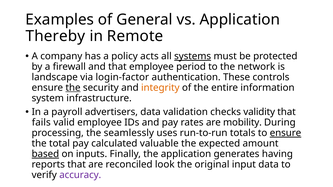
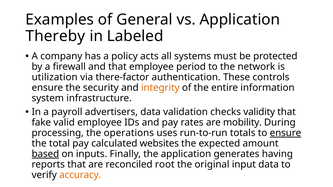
Remote: Remote -> Labeled
systems underline: present -> none
landscape: landscape -> utilization
login-factor: login-factor -> there-factor
the at (73, 88) underline: present -> none
fails: fails -> fake
seamlessly: seamlessly -> operations
valuable: valuable -> websites
look: look -> root
accuracy colour: purple -> orange
